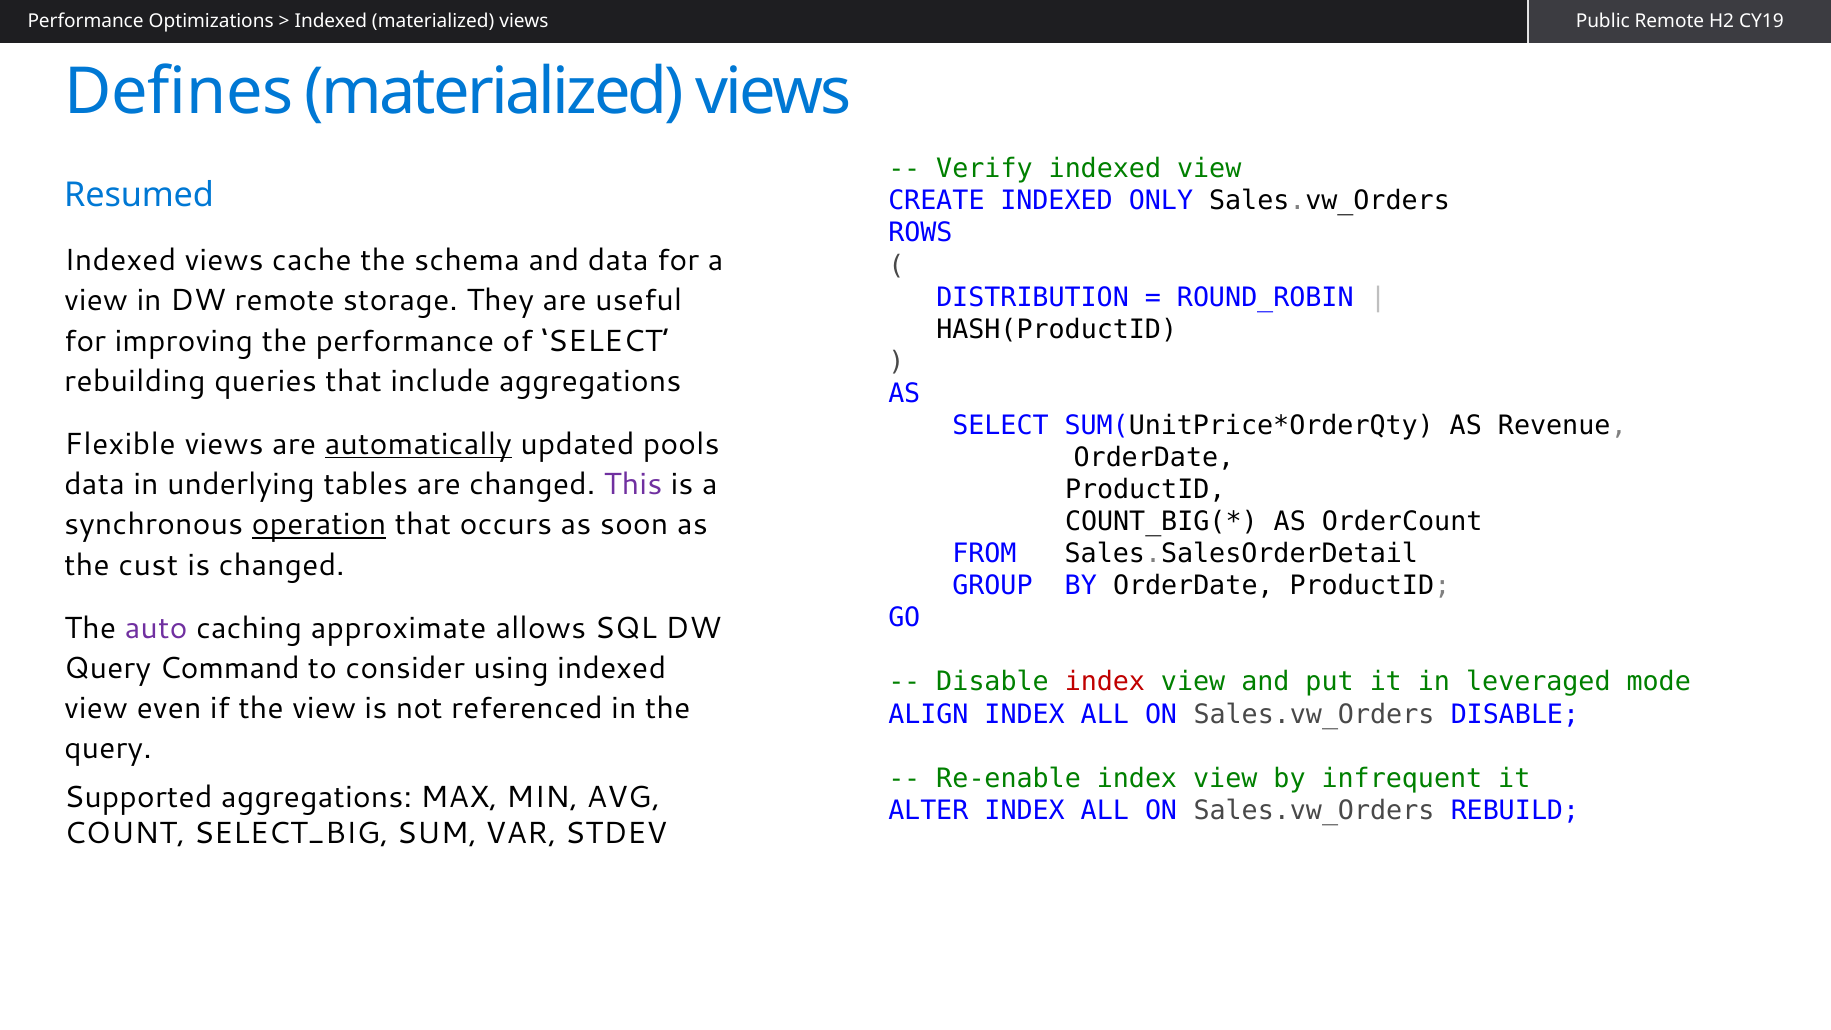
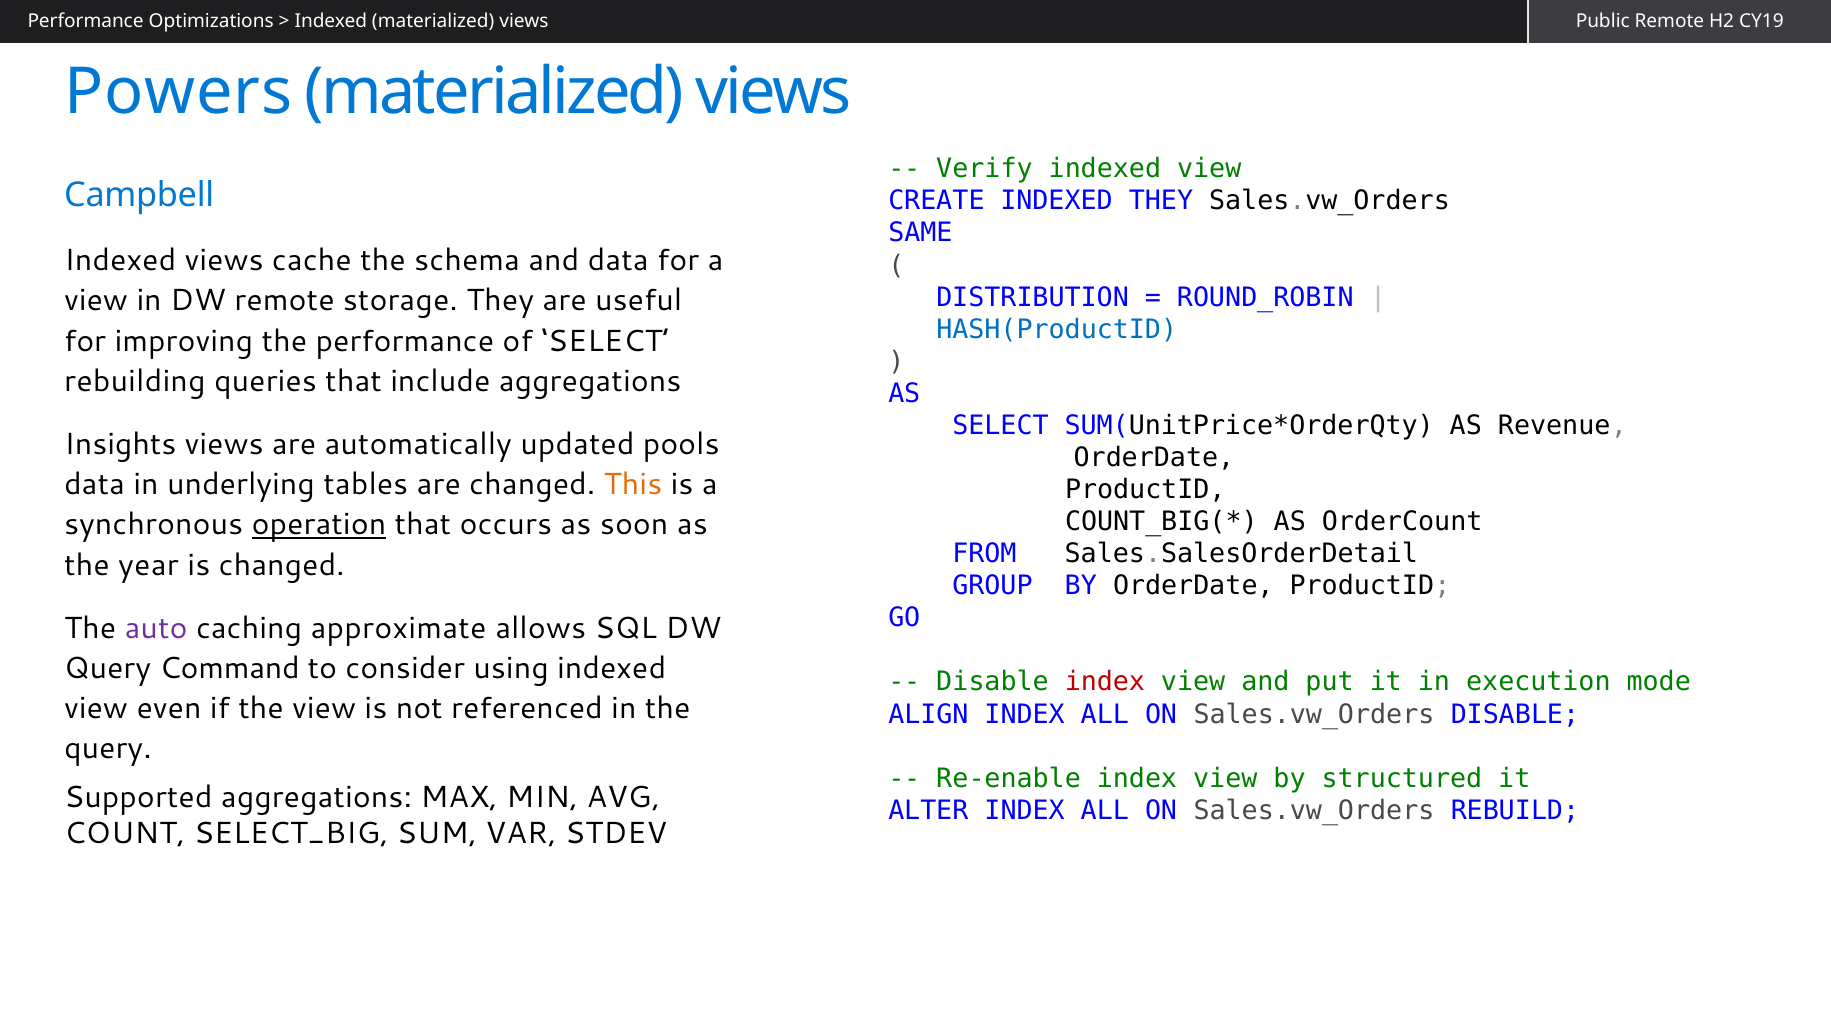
Defines: Defines -> Powers
Resumed: Resumed -> Campbell
INDEXED ONLY: ONLY -> THEY
ROWS: ROWS -> SAME
HASH(ProductID colour: black -> blue
Flexible: Flexible -> Insights
automatically underline: present -> none
This colour: purple -> orange
cust: cust -> year
leveraged: leveraged -> execution
infrequent: infrequent -> structured
